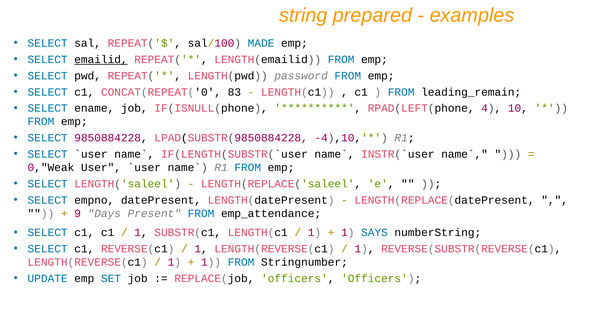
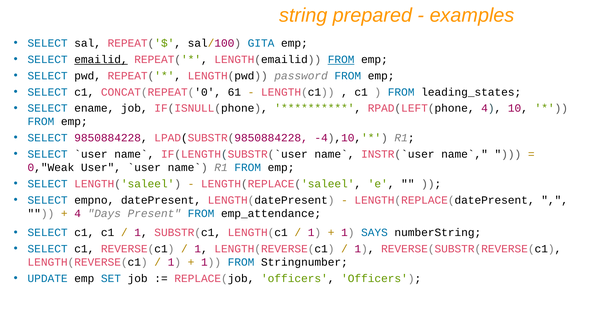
MADE: MADE -> GITA
FROM at (341, 60) underline: none -> present
83: 83 -> 61
leading_remain: leading_remain -> leading_states
9 at (78, 214): 9 -> 4
